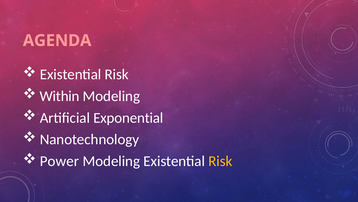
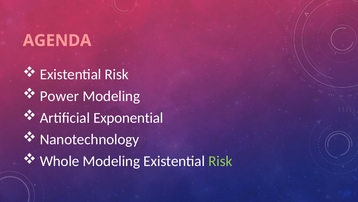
Within: Within -> Power
Power: Power -> Whole
Risk at (220, 161) colour: yellow -> light green
